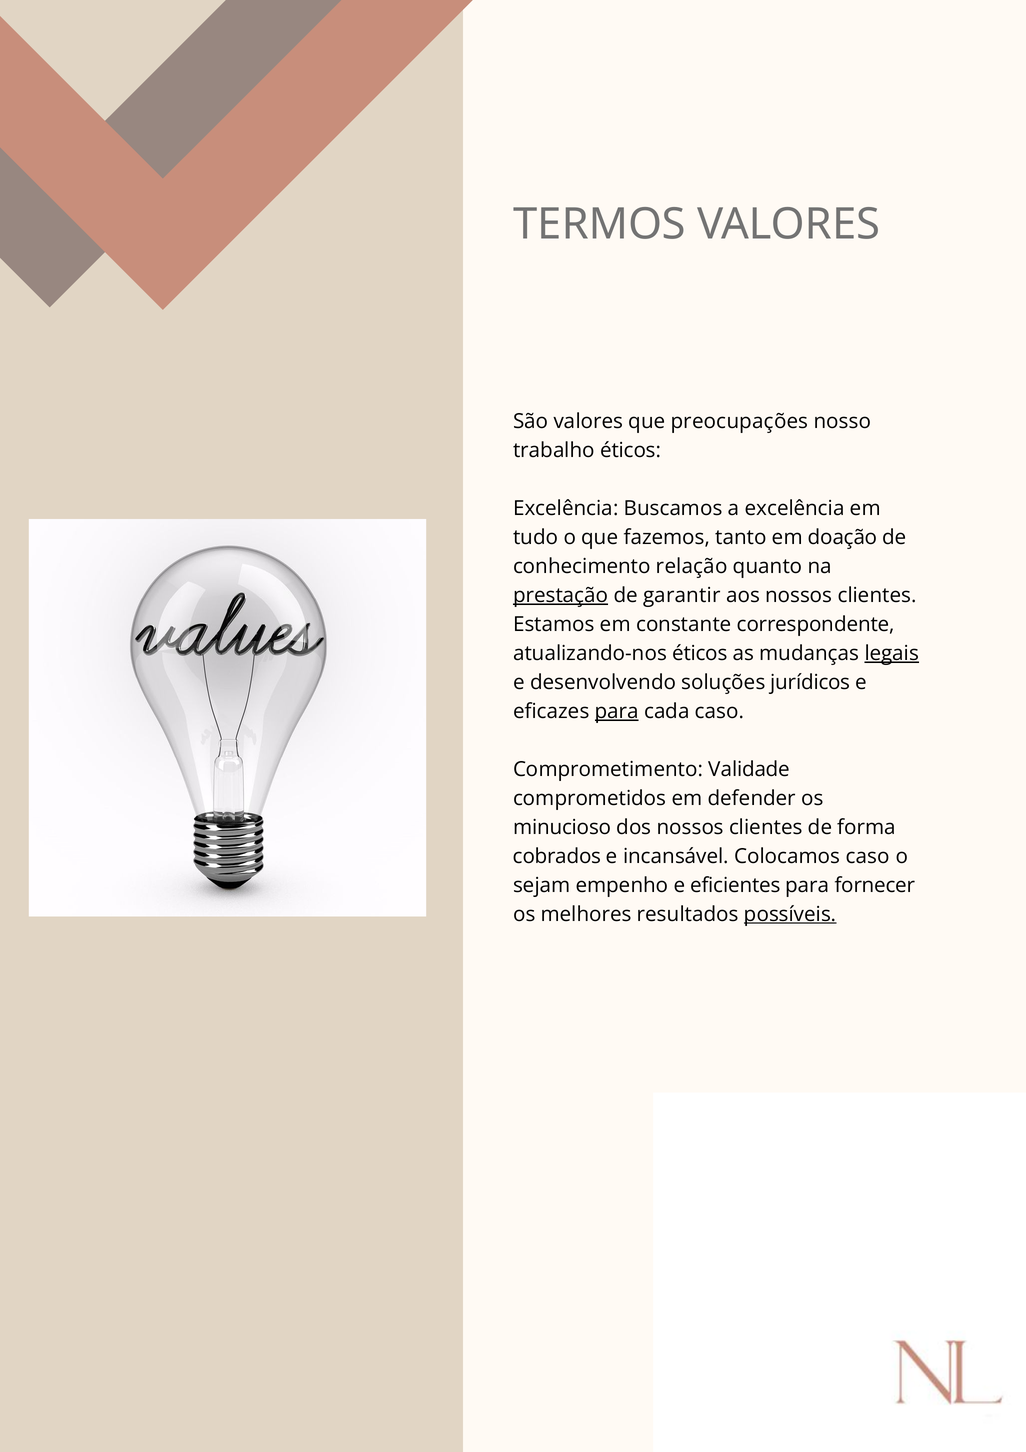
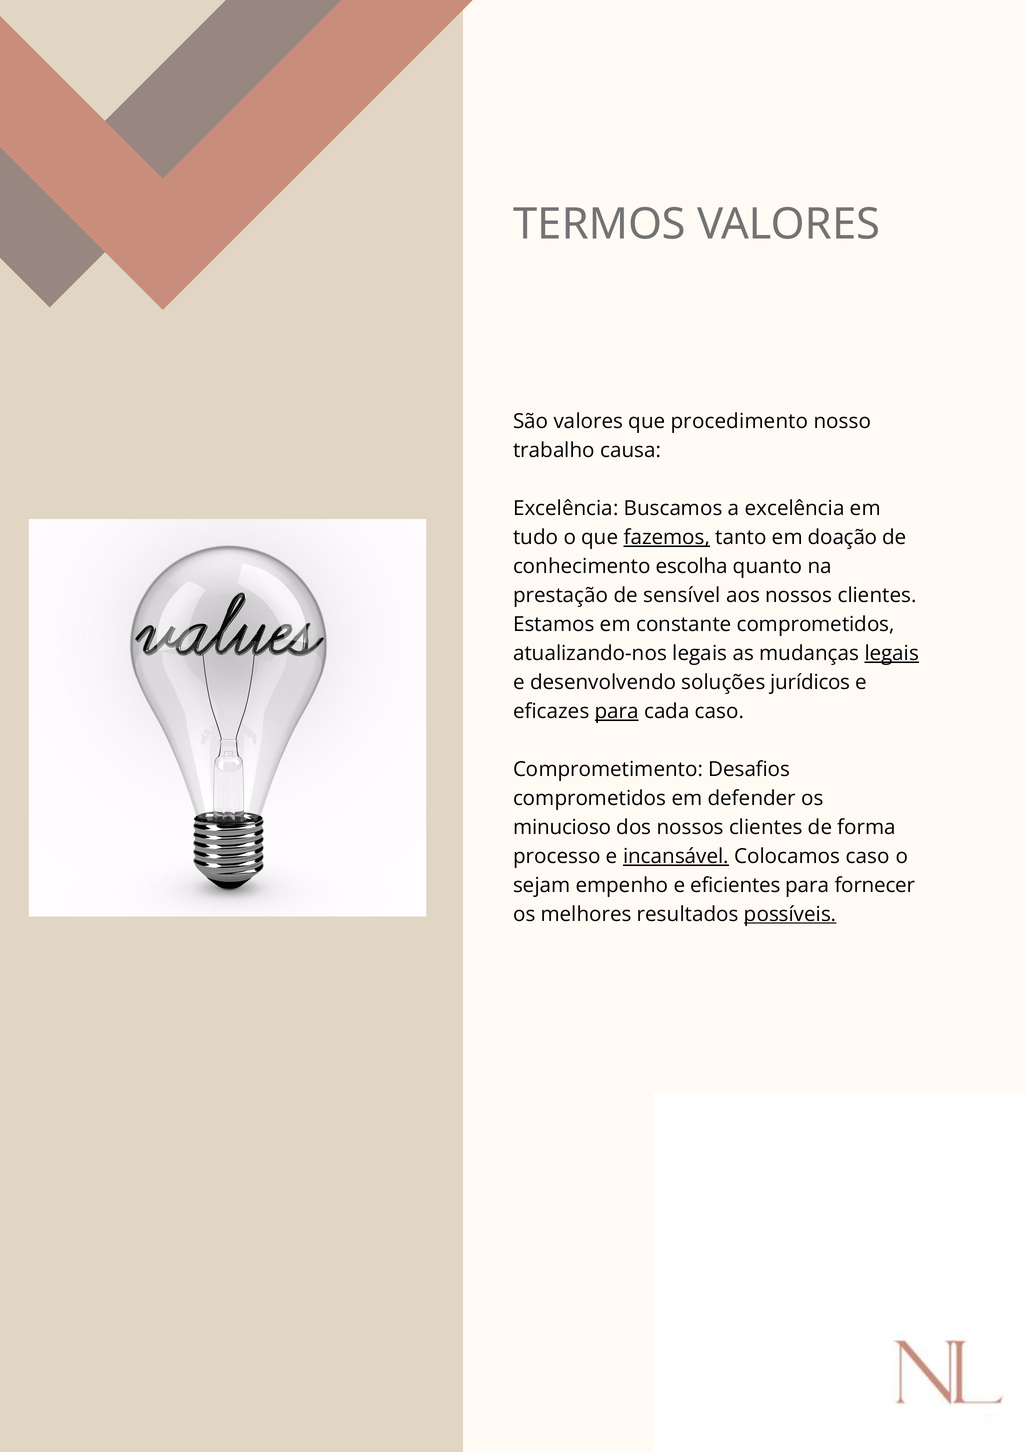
preocupações: preocupações -> procedimento
trabalho éticos: éticos -> causa
fazemos underline: none -> present
relação: relação -> escolha
prestação underline: present -> none
garantir: garantir -> sensível
constante correspondente: correspondente -> comprometidos
atualizando-nos éticos: éticos -> legais
Validade: Validade -> Desafios
cobrados: cobrados -> processo
incansável underline: none -> present
